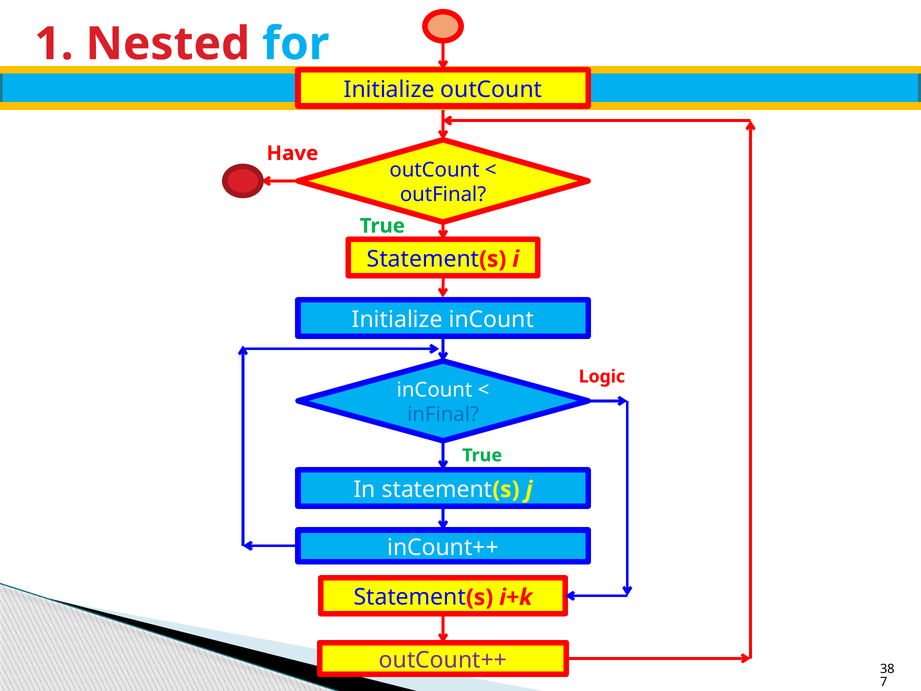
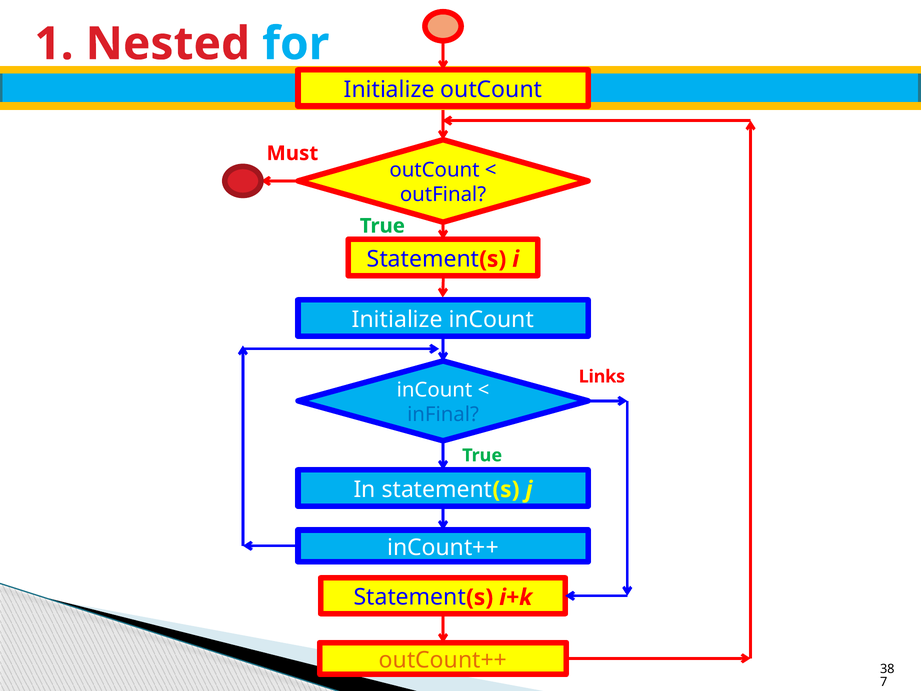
Have: Have -> Must
Logic: Logic -> Links
outCount++ colour: purple -> orange
